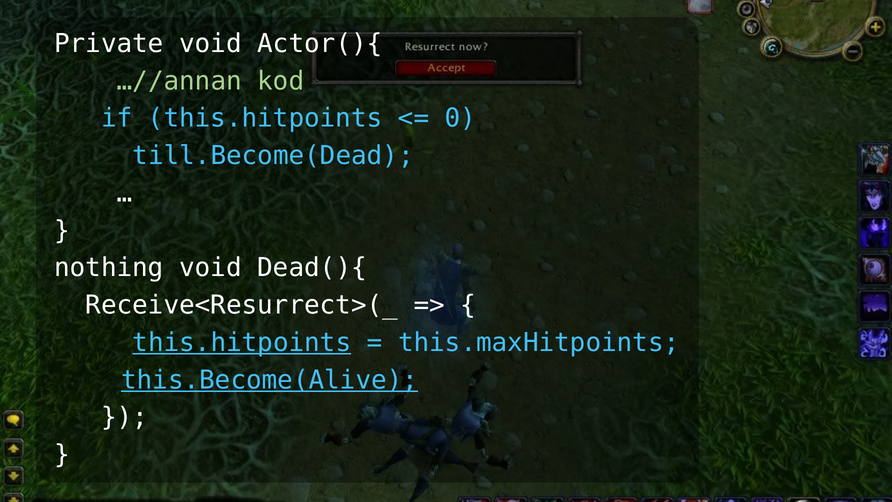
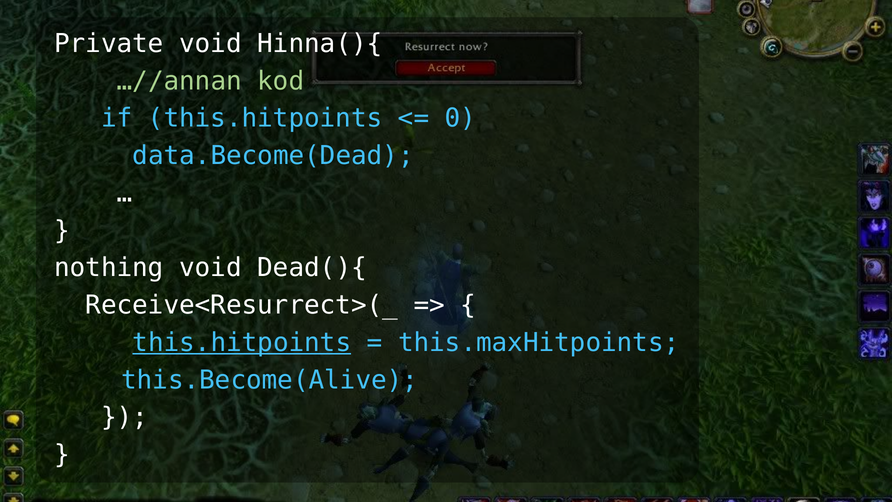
Actor(){: Actor(){ -> Hinna(){
till.Become(Dead: till.Become(Dead -> data.Become(Dead
this.Become(Alive underline: present -> none
